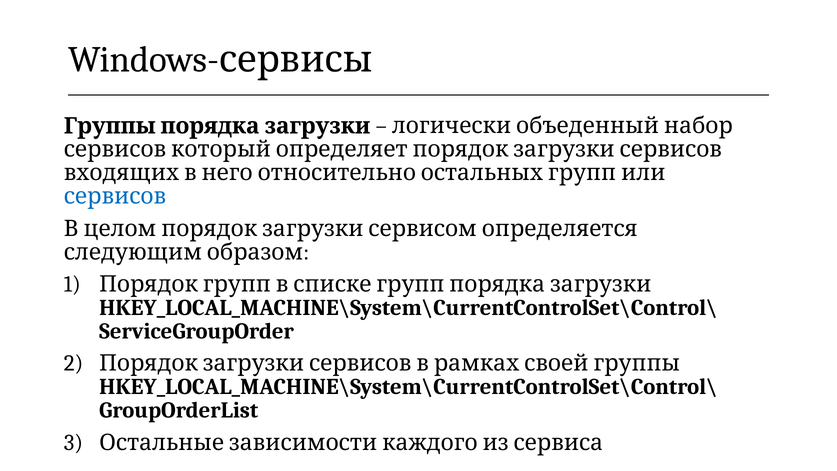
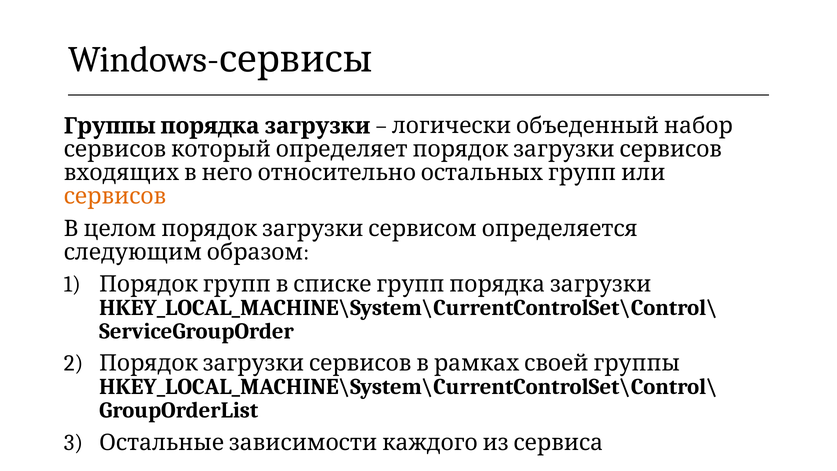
сервисов colour: blue -> orange
